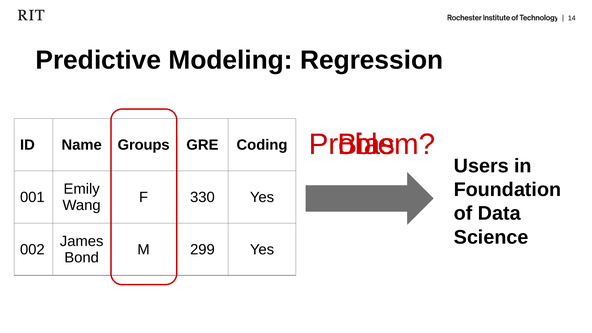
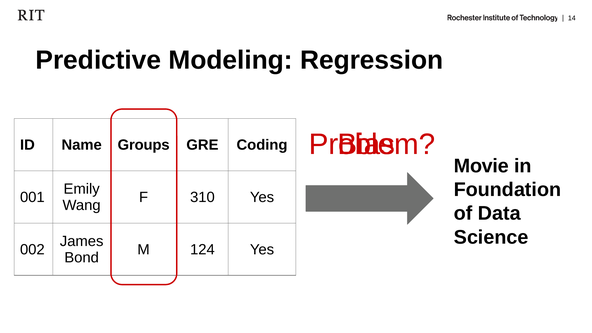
Users: Users -> Movie
330: 330 -> 310
299: 299 -> 124
